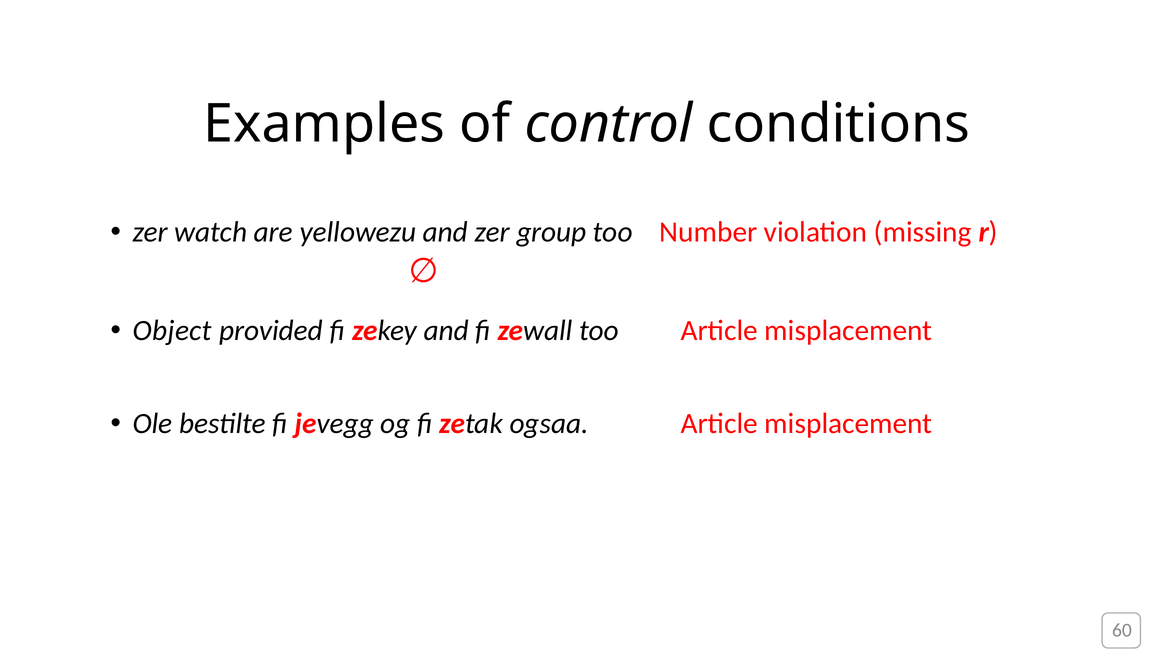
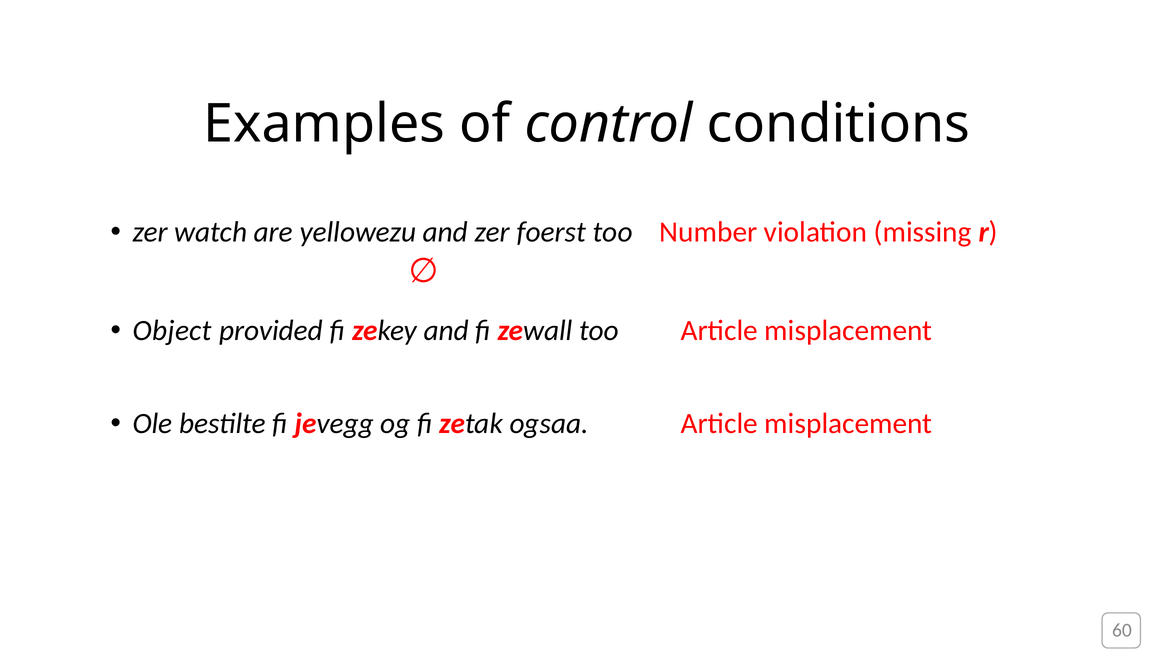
group: group -> foerst
